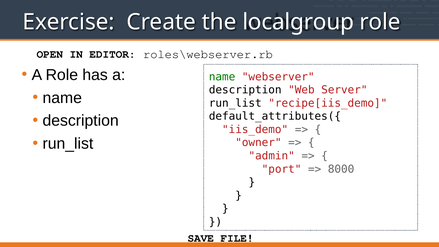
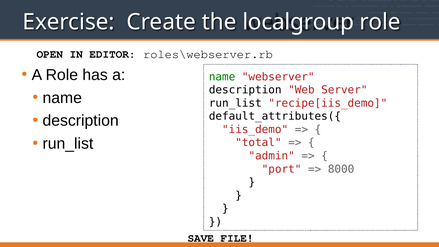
owner: owner -> total
